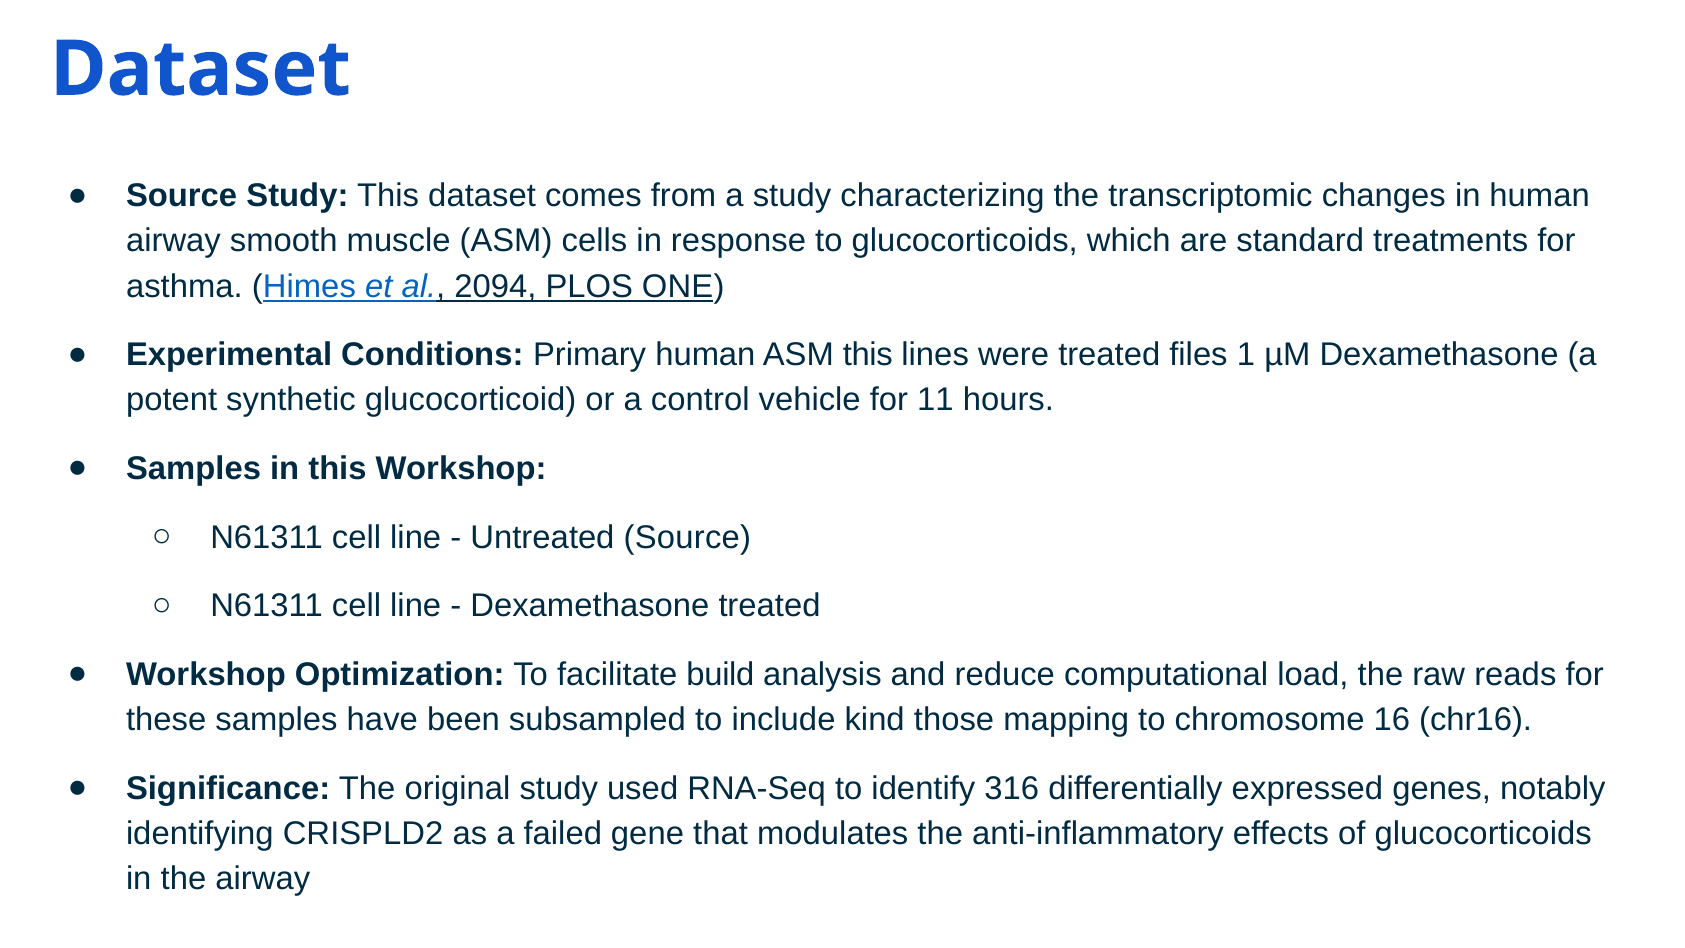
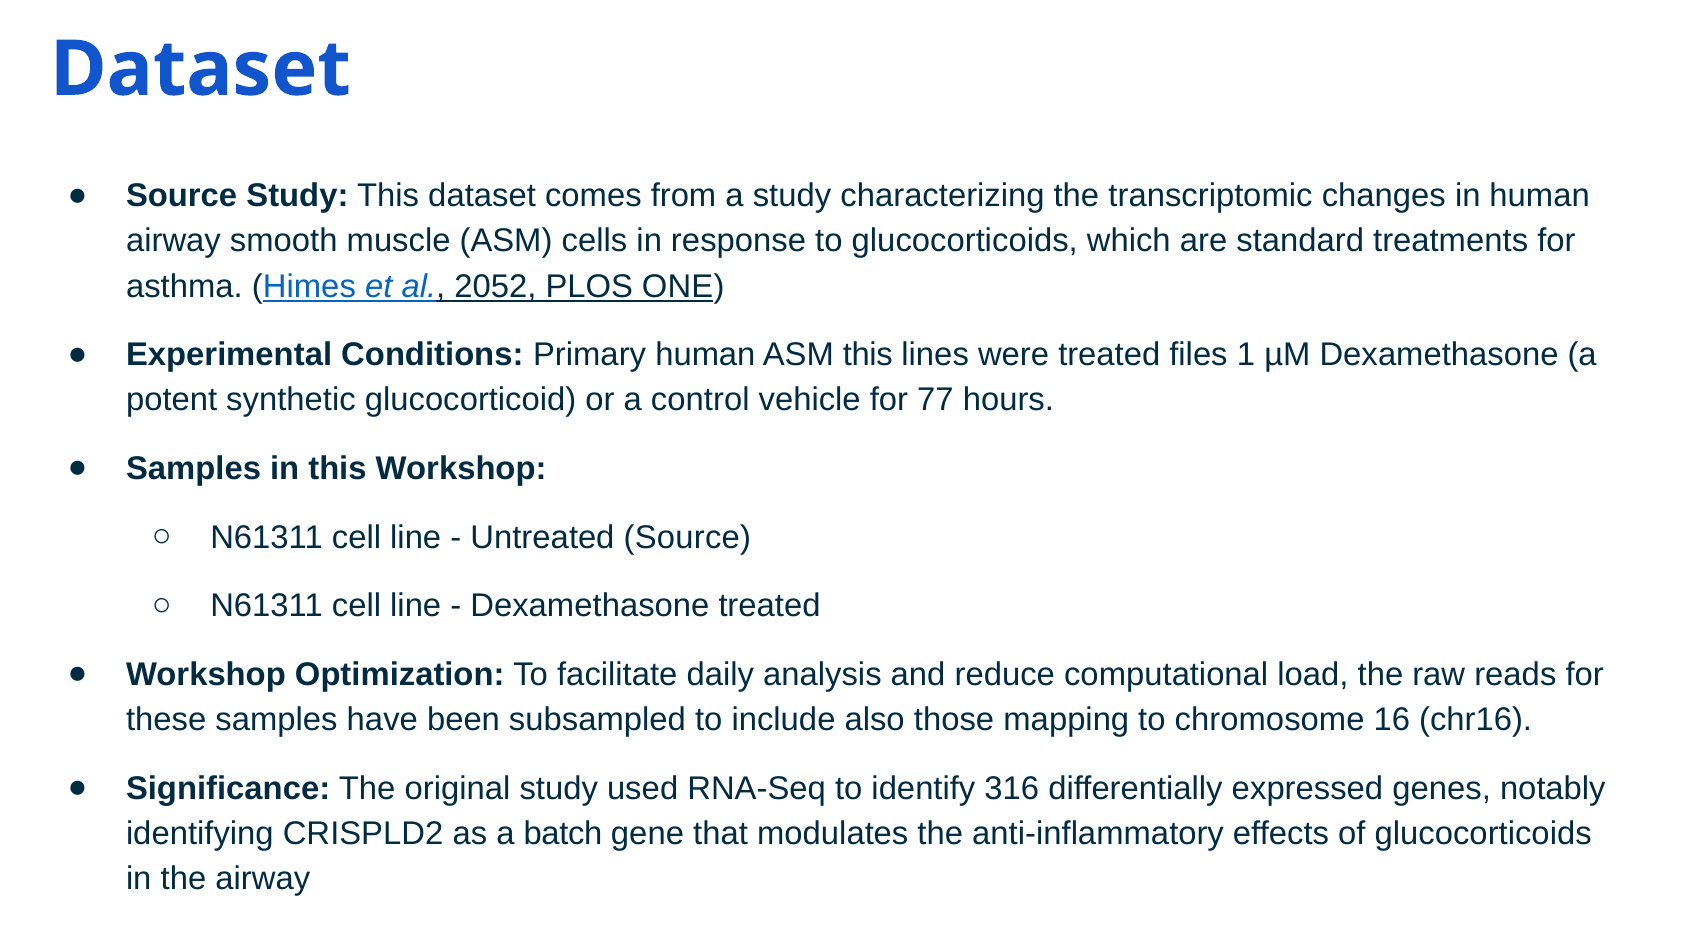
2094: 2094 -> 2052
11: 11 -> 77
build: build -> daily
kind: kind -> also
failed: failed -> batch
